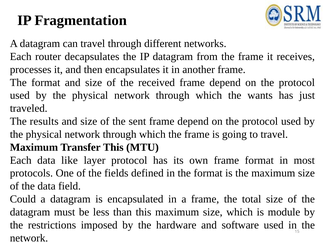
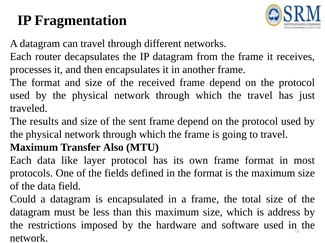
the wants: wants -> travel
Transfer This: This -> Also
module: module -> address
